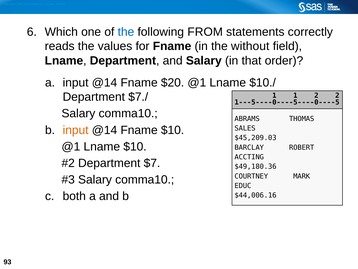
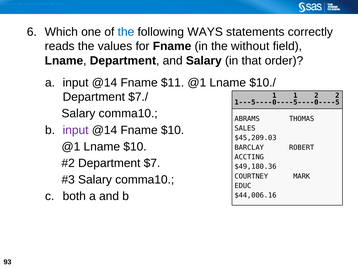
FROM: FROM -> WAYS
$20: $20 -> $11
input at (76, 130) colour: orange -> purple
